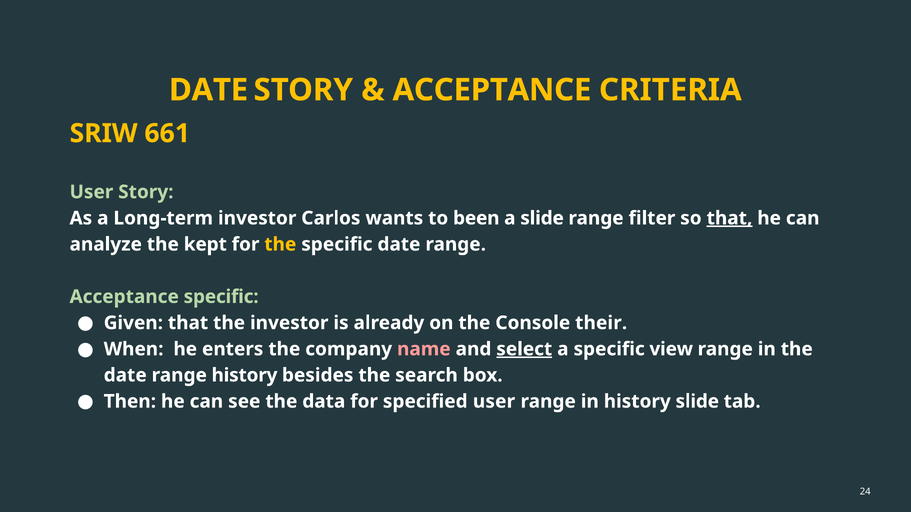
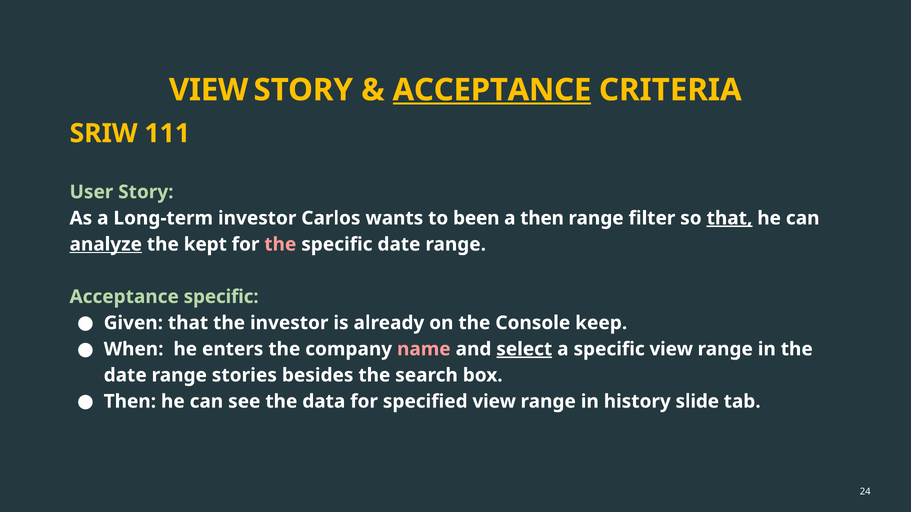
DATE at (209, 90): DATE -> VIEW
ACCEPTANCE at (492, 90) underline: none -> present
661: 661 -> 111
a slide: slide -> then
analyze underline: none -> present
the at (280, 245) colour: yellow -> pink
their: their -> keep
range history: history -> stories
specified user: user -> view
